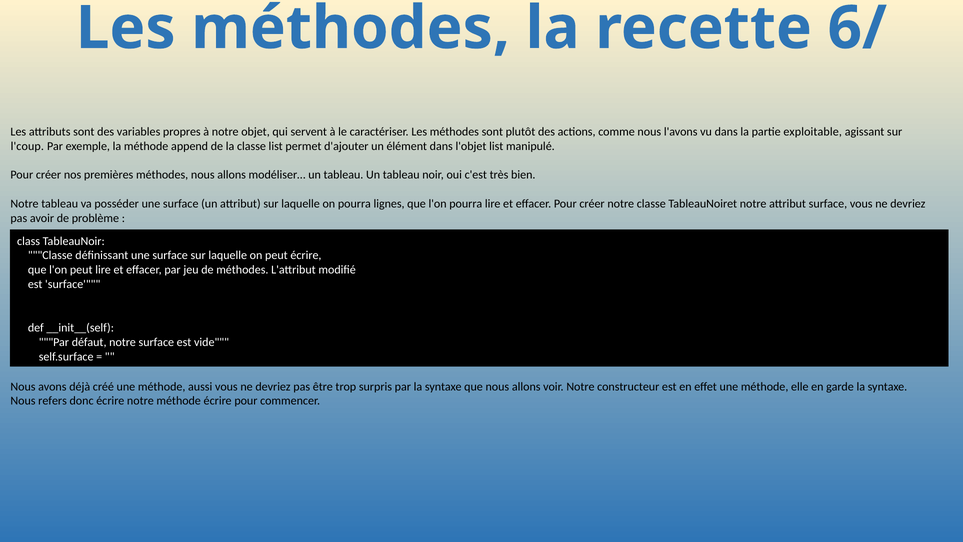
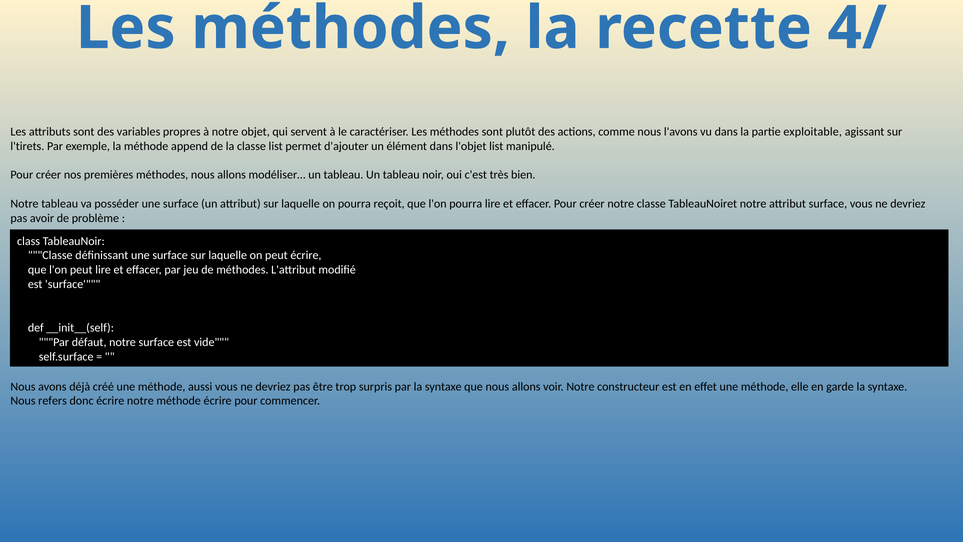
6/: 6/ -> 4/
l'coup: l'coup -> l'tirets
lignes: lignes -> reçoit
